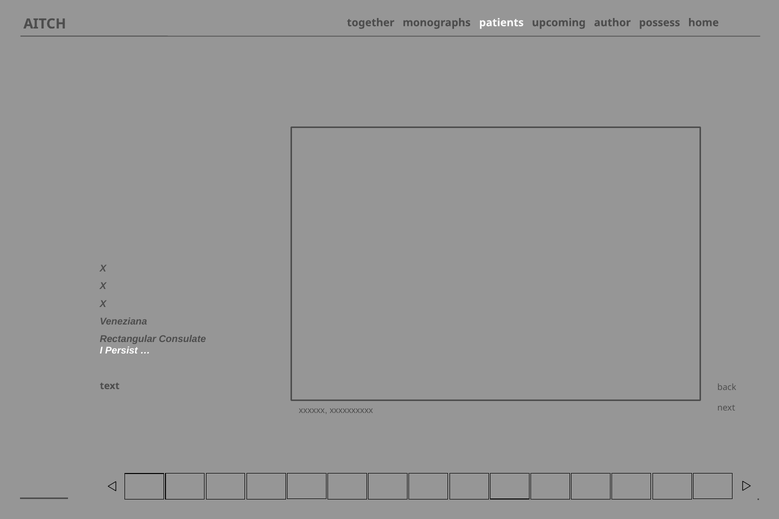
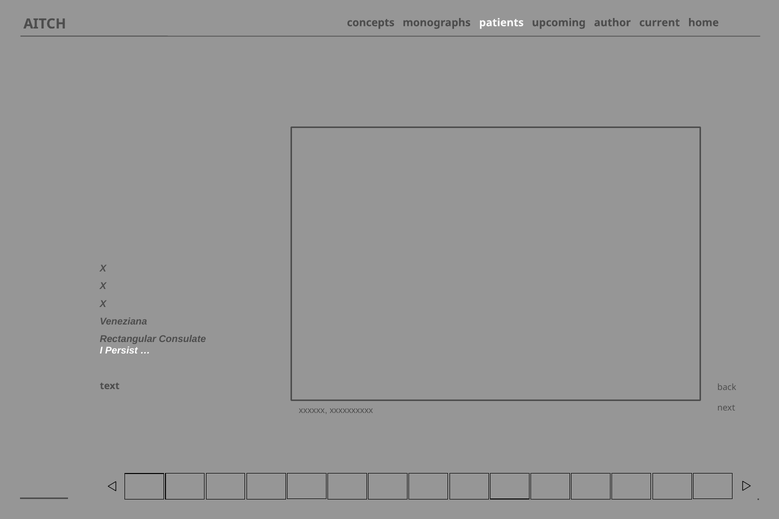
together: together -> concepts
possess: possess -> current
